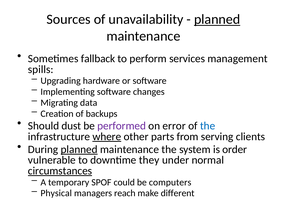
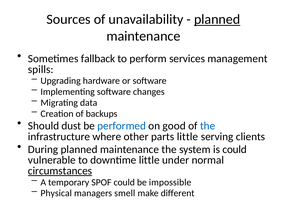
performed colour: purple -> blue
error: error -> good
where underline: present -> none
parts from: from -> little
planned at (79, 150) underline: present -> none
is order: order -> could
downtime they: they -> little
computers: computers -> impossible
reach: reach -> smell
